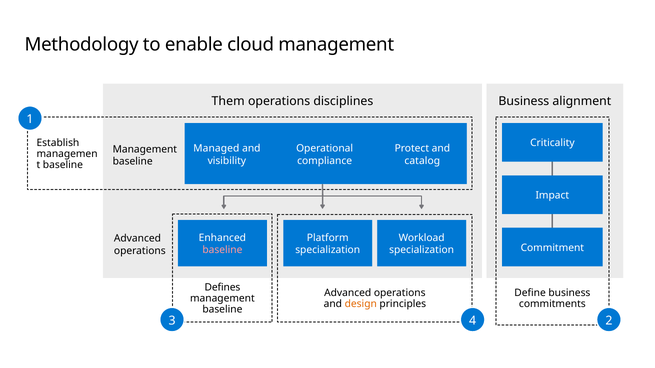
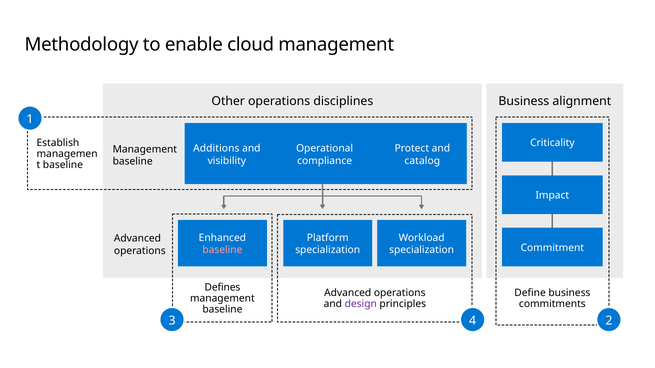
Them: Them -> Other
Managed: Managed -> Additions
design colour: orange -> purple
